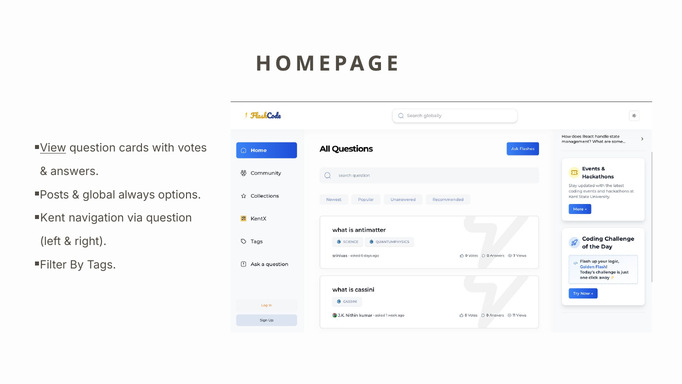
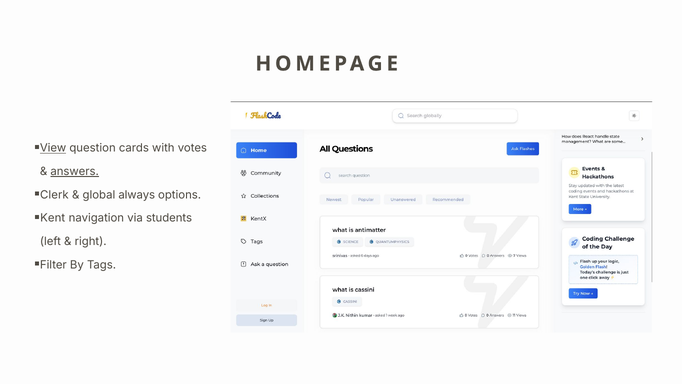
answers underline: none -> present
Posts: Posts -> Clerk
via question: question -> students
